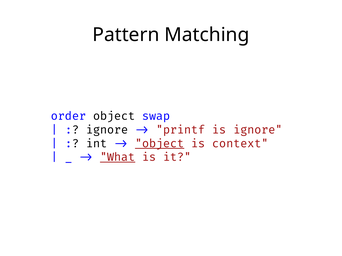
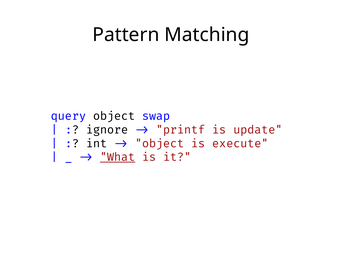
order: order -> query
is ignore: ignore -> update
object at (160, 144) underline: present -> none
context: context -> execute
